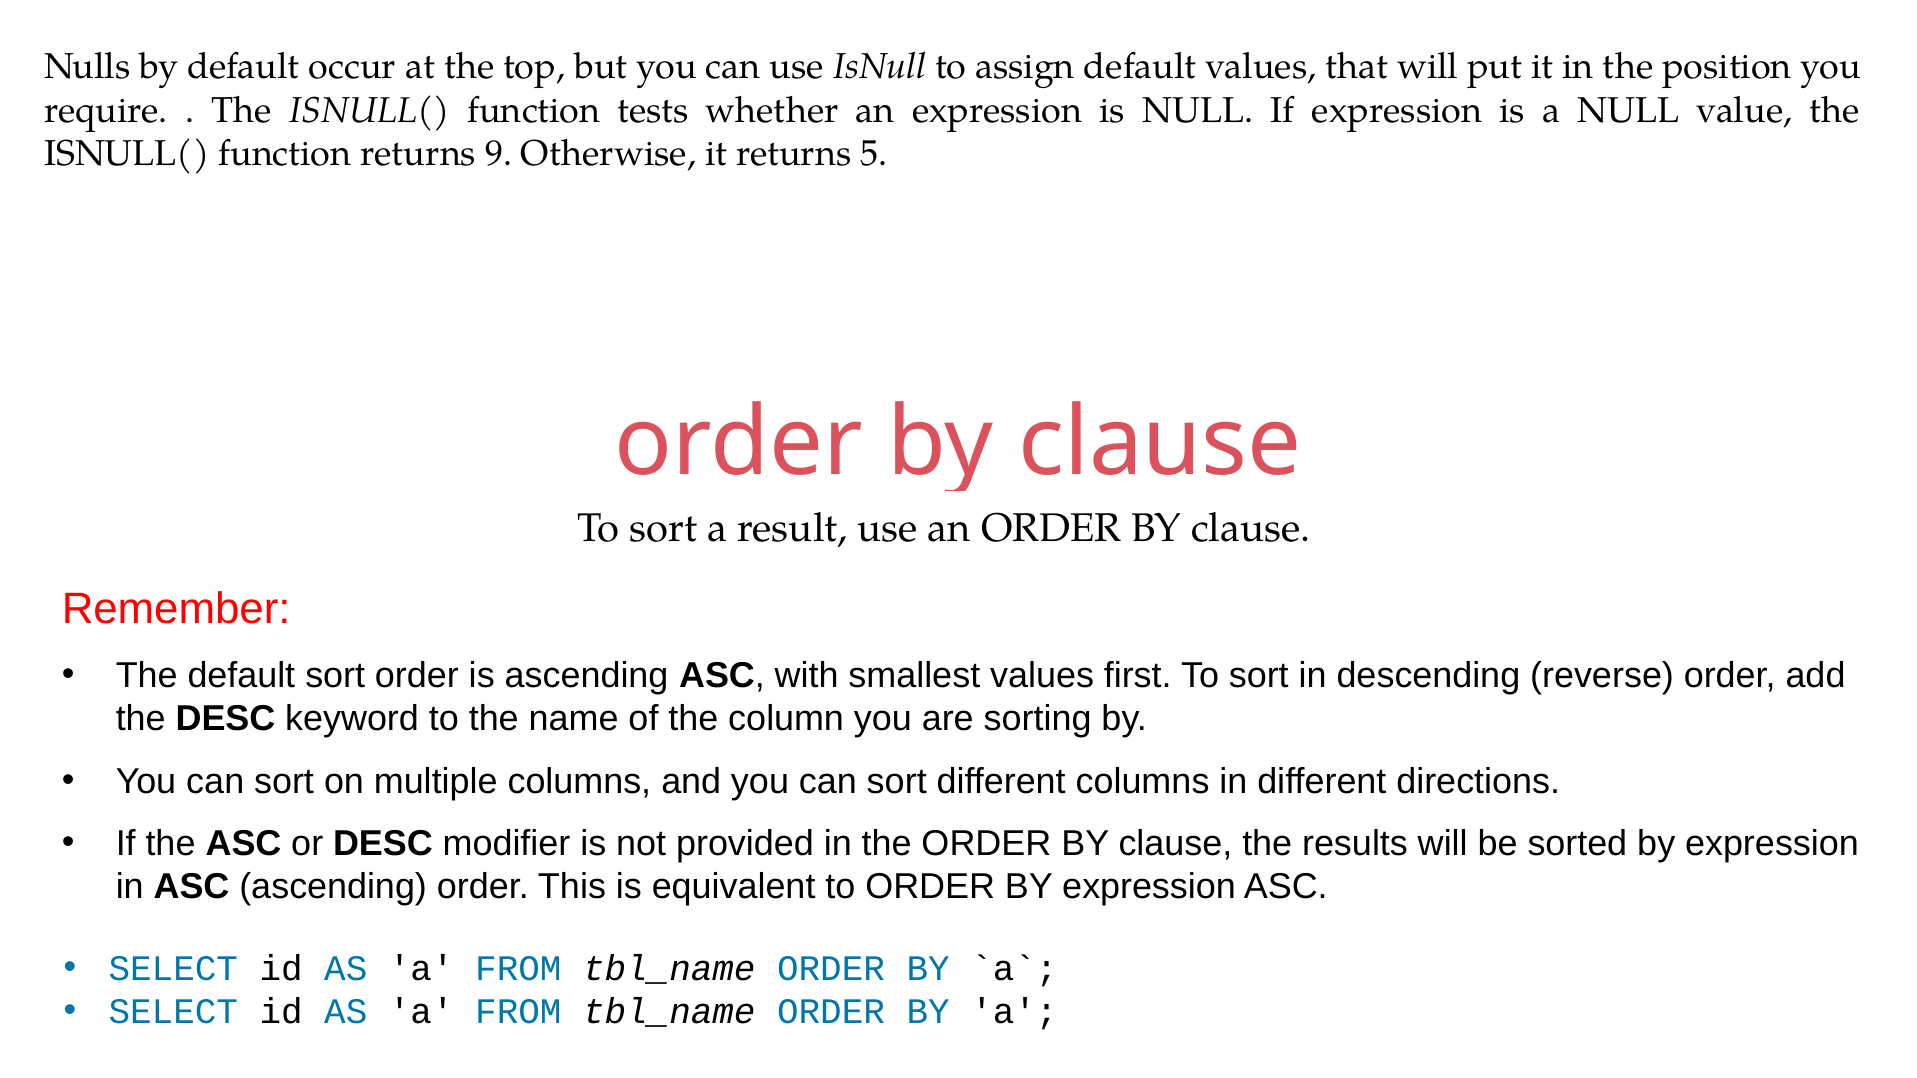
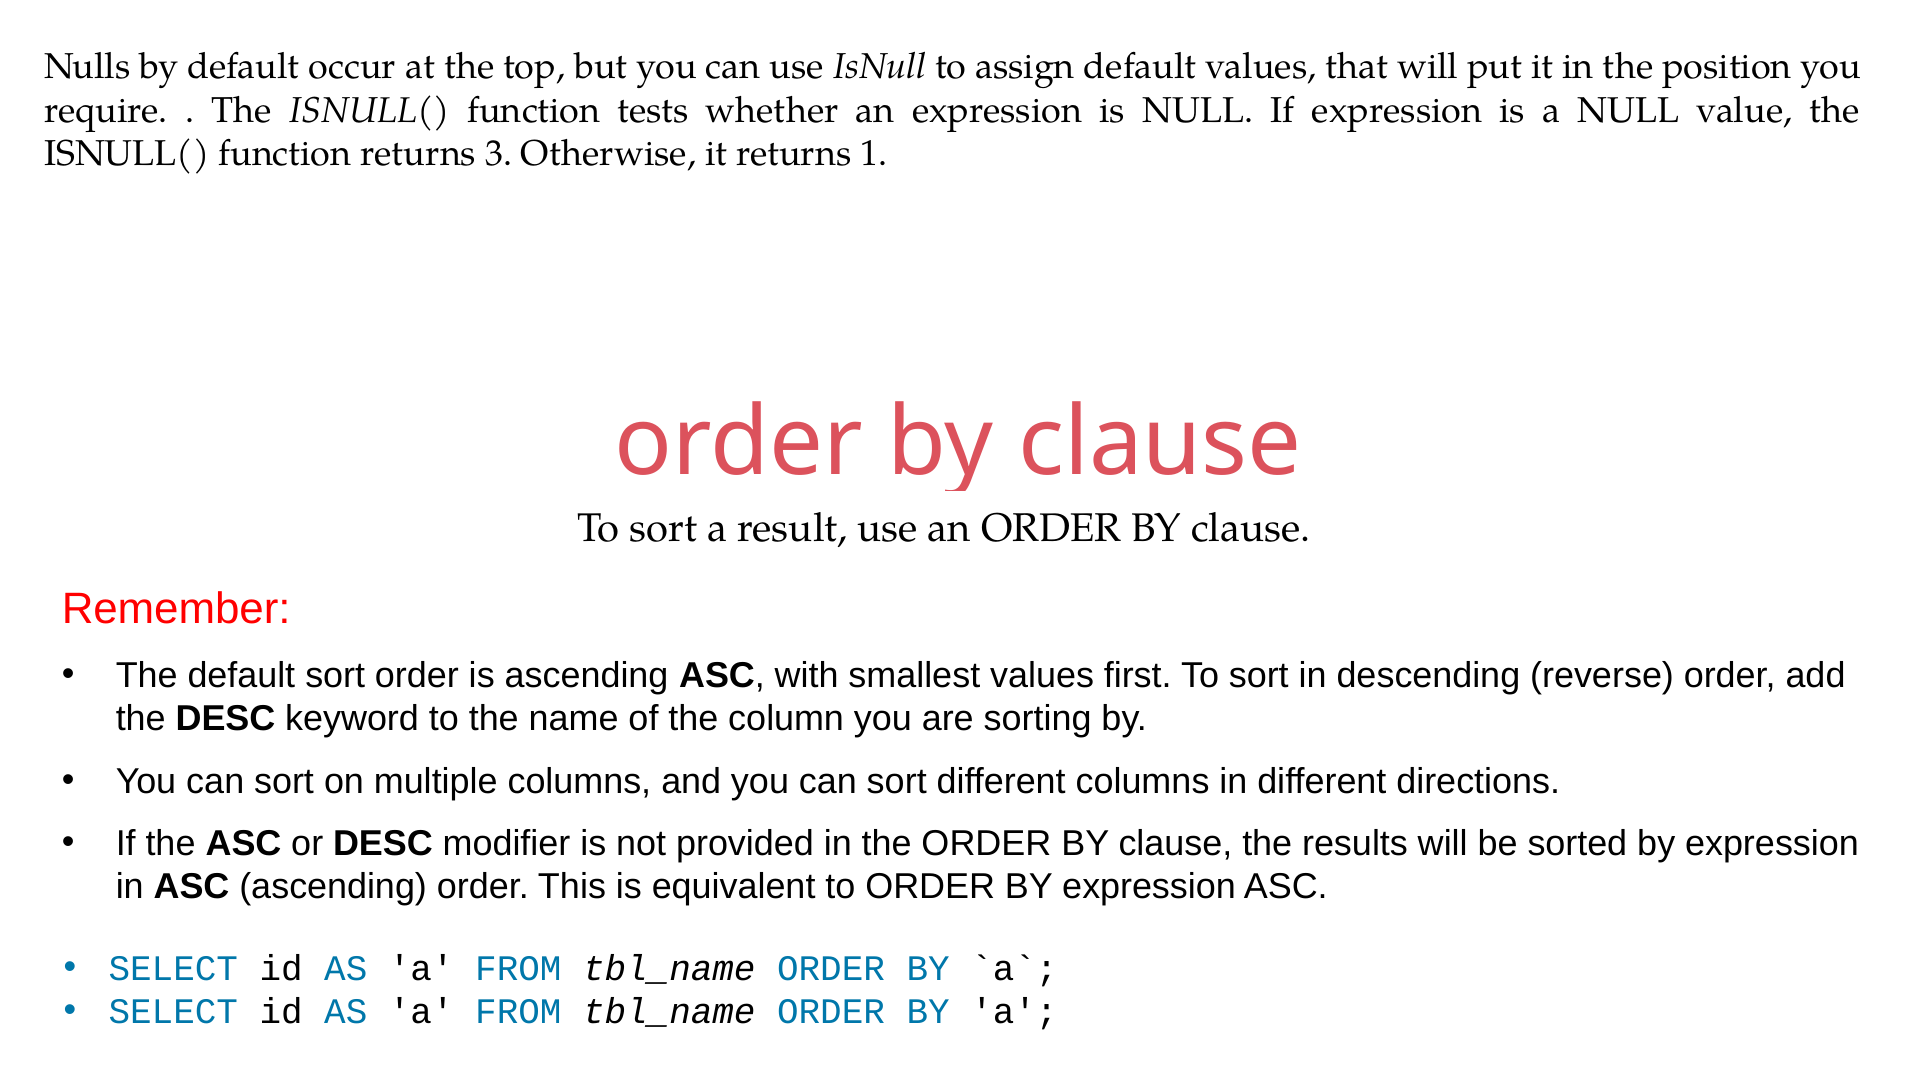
9: 9 -> 3
5: 5 -> 1
